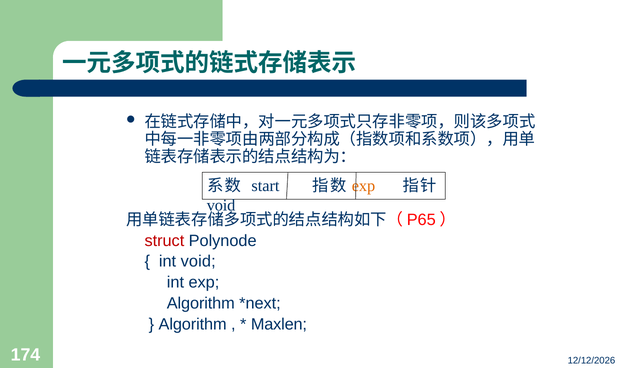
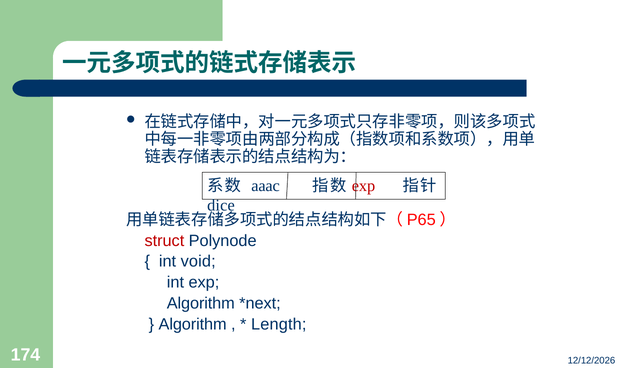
start: start -> aaac
exp at (364, 185) colour: orange -> red
void at (221, 205): void -> dice
Maxlen: Maxlen -> Length
